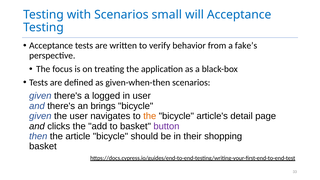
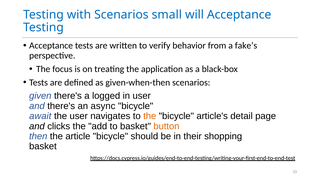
brings: brings -> async
given at (40, 116): given -> await
button colour: purple -> orange
